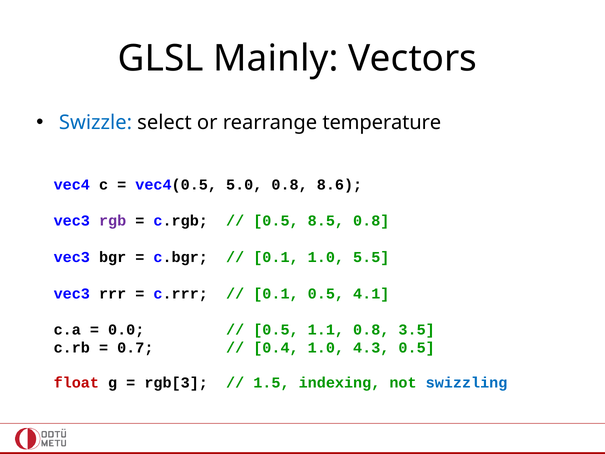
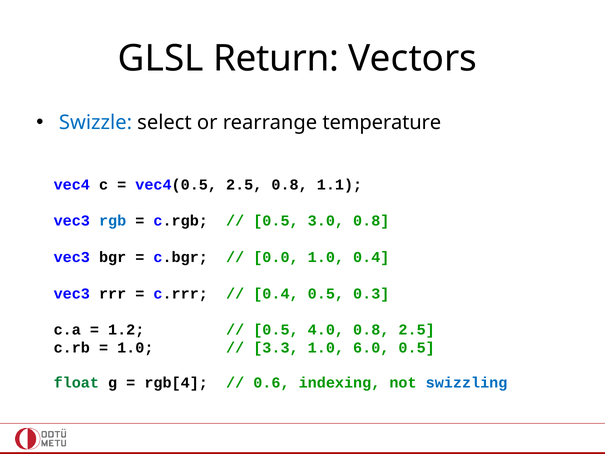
Mainly: Mainly -> Return
vec4(0.5 5.0: 5.0 -> 2.5
8.6: 8.6 -> 1.1
rgb colour: purple -> blue
8.5: 8.5 -> 3.0
0.1 at (276, 257): 0.1 -> 0.0
1.0 5.5: 5.5 -> 0.4
0.1 at (276, 293): 0.1 -> 0.4
4.1: 4.1 -> 0.3
0.0: 0.0 -> 1.2
1.1: 1.1 -> 4.0
0.8 3.5: 3.5 -> 2.5
0.7 at (135, 347): 0.7 -> 1.0
0.4: 0.4 -> 3.3
4.3: 4.3 -> 6.0
float colour: red -> green
rgb[3: rgb[3 -> rgb[4
1.5: 1.5 -> 0.6
